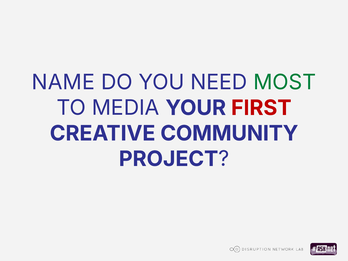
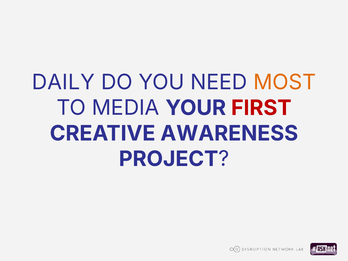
NAME: NAME -> DAILY
MOST colour: green -> orange
COMMUNITY: COMMUNITY -> AWARENESS
